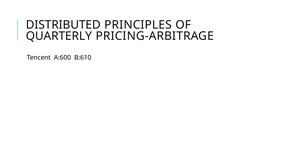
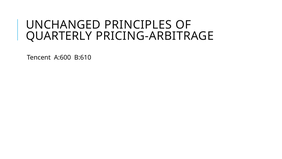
DISTRIBUTED: DISTRIBUTED -> UNCHANGED
